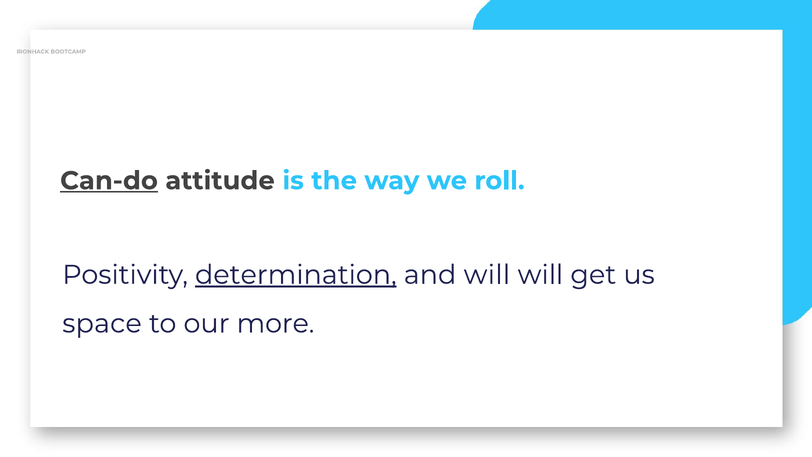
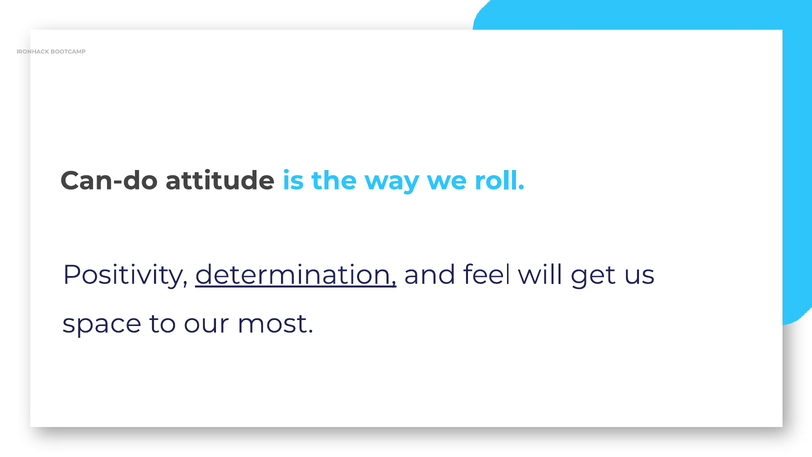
Can-do underline: present -> none
and will: will -> feel
more: more -> most
